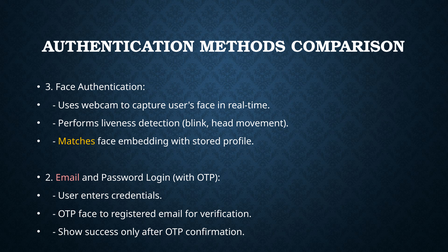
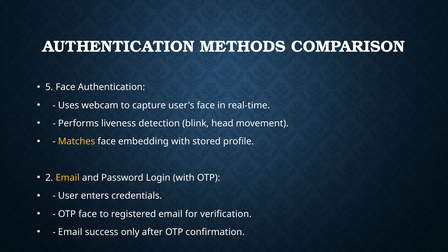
3: 3 -> 5
Email at (68, 178) colour: pink -> yellow
Show at (70, 232): Show -> Email
